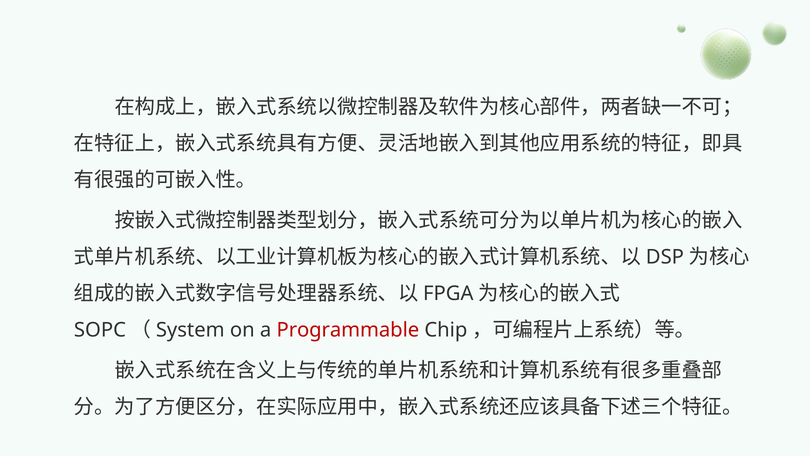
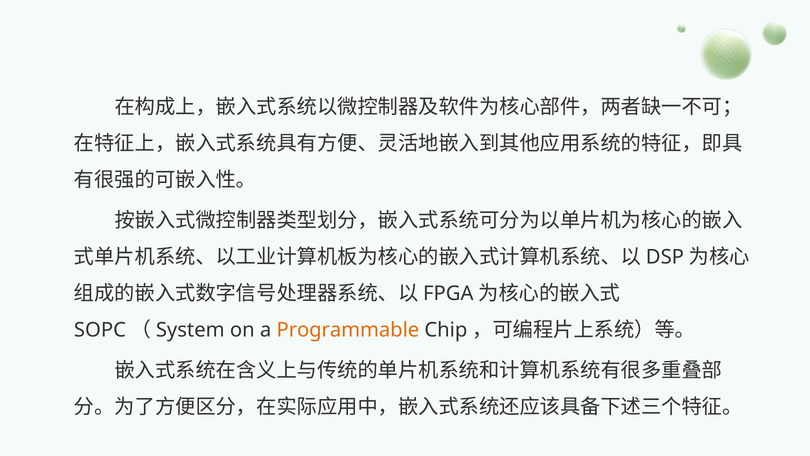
Programmable colour: red -> orange
